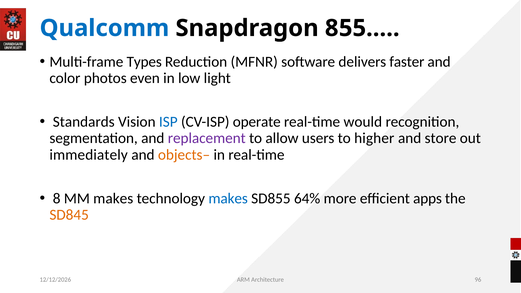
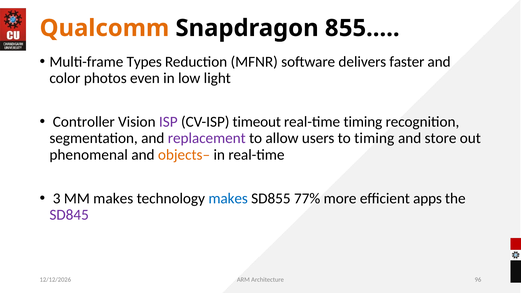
Qualcomm colour: blue -> orange
Standards: Standards -> Controller
ISP colour: blue -> purple
operate: operate -> timeout
real-time would: would -> timing
to higher: higher -> timing
immediately: immediately -> phenomenal
8: 8 -> 3
64%: 64% -> 77%
SD845 colour: orange -> purple
